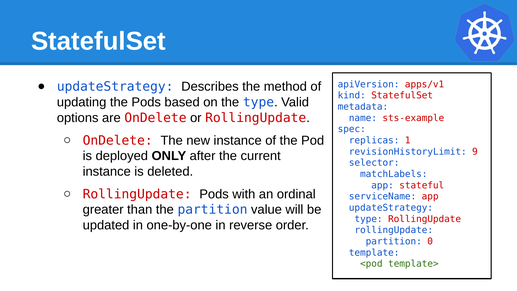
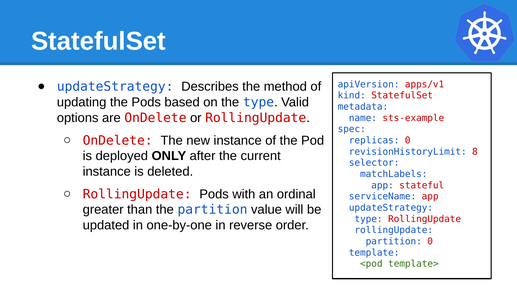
replicas 1: 1 -> 0
9: 9 -> 8
